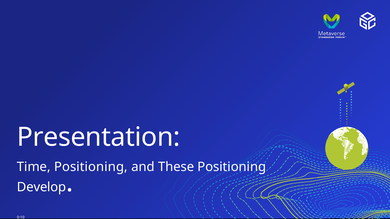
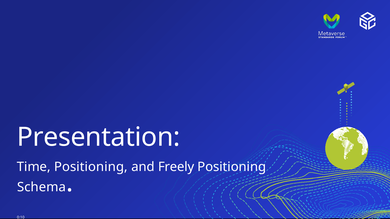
These: These -> Freely
Develop: Develop -> Schema
